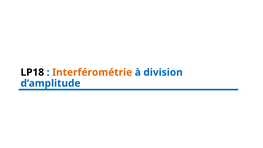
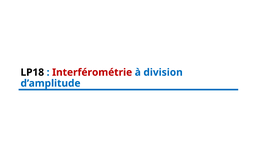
Interférométrie colour: orange -> red
